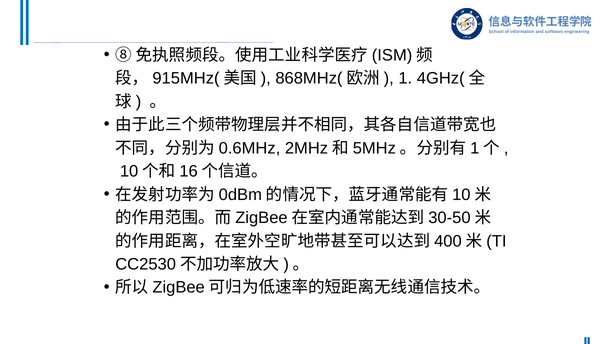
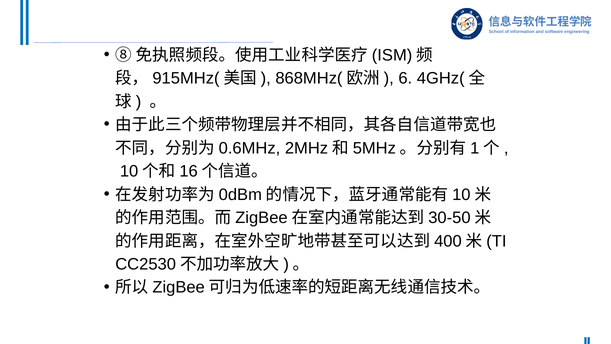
1 at (405, 78): 1 -> 6
